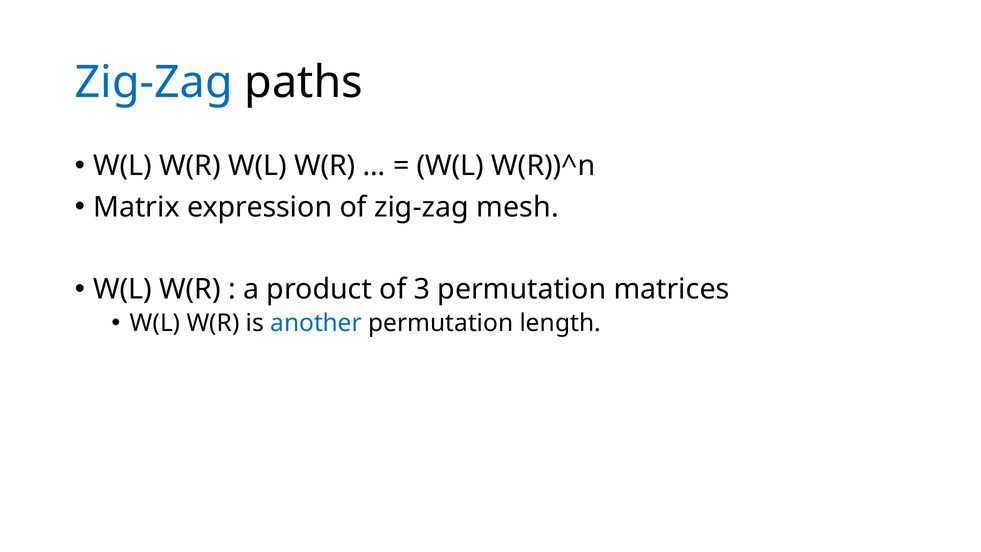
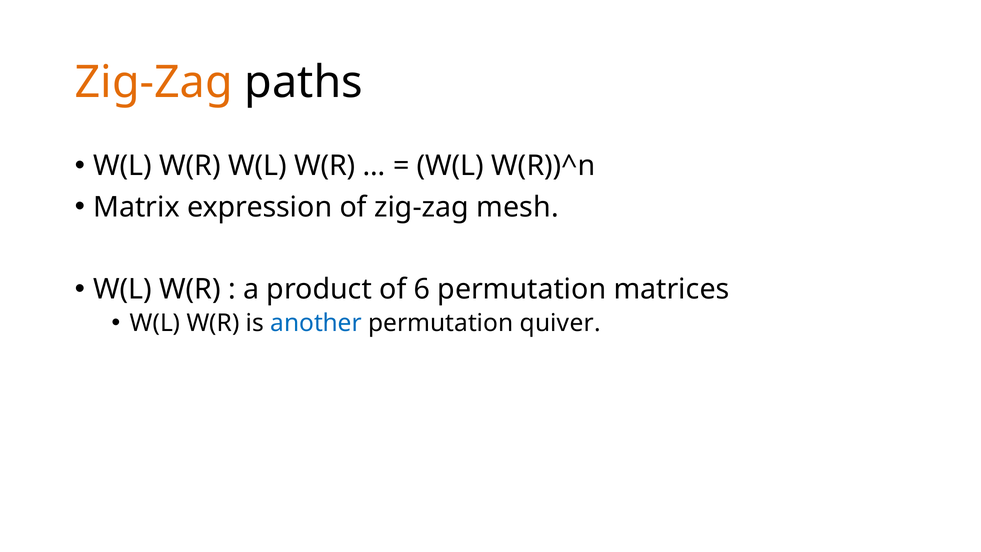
Zig-Zag at (154, 82) colour: blue -> orange
3: 3 -> 6
length: length -> quiver
